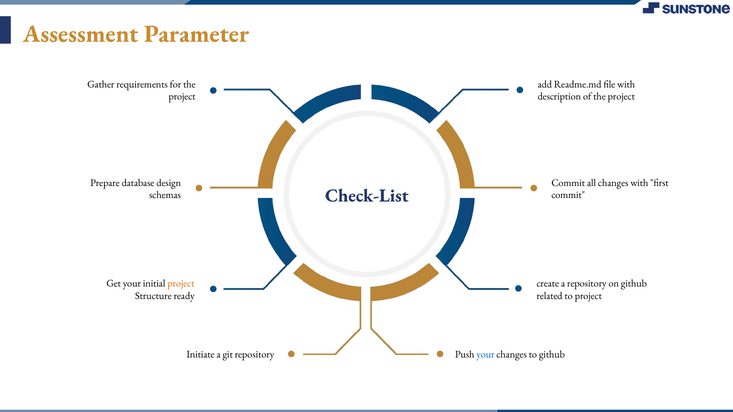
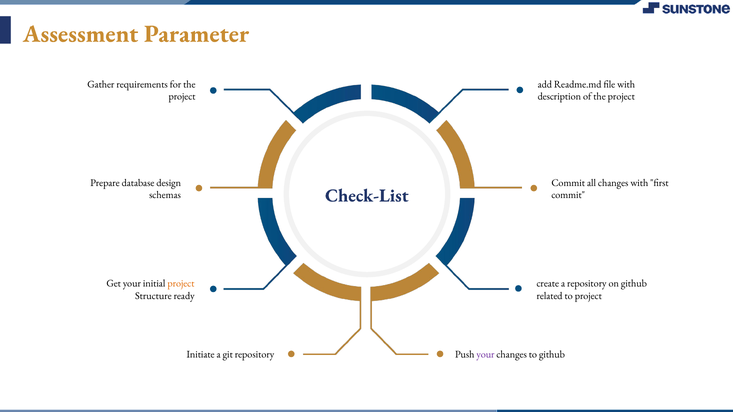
your at (485, 355) colour: blue -> purple
